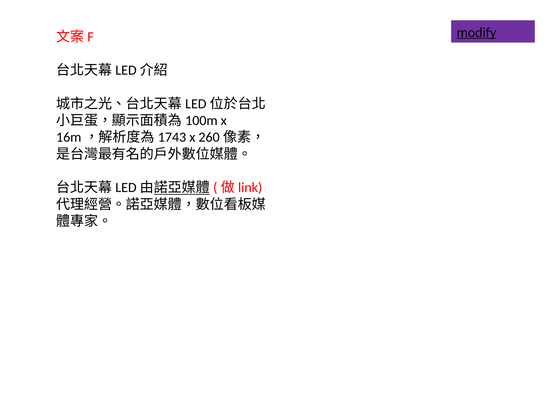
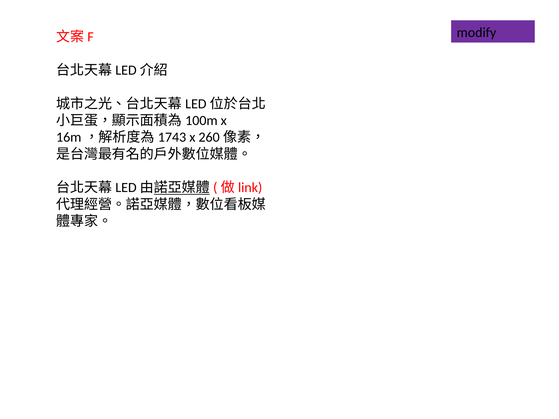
modify underline: present -> none
